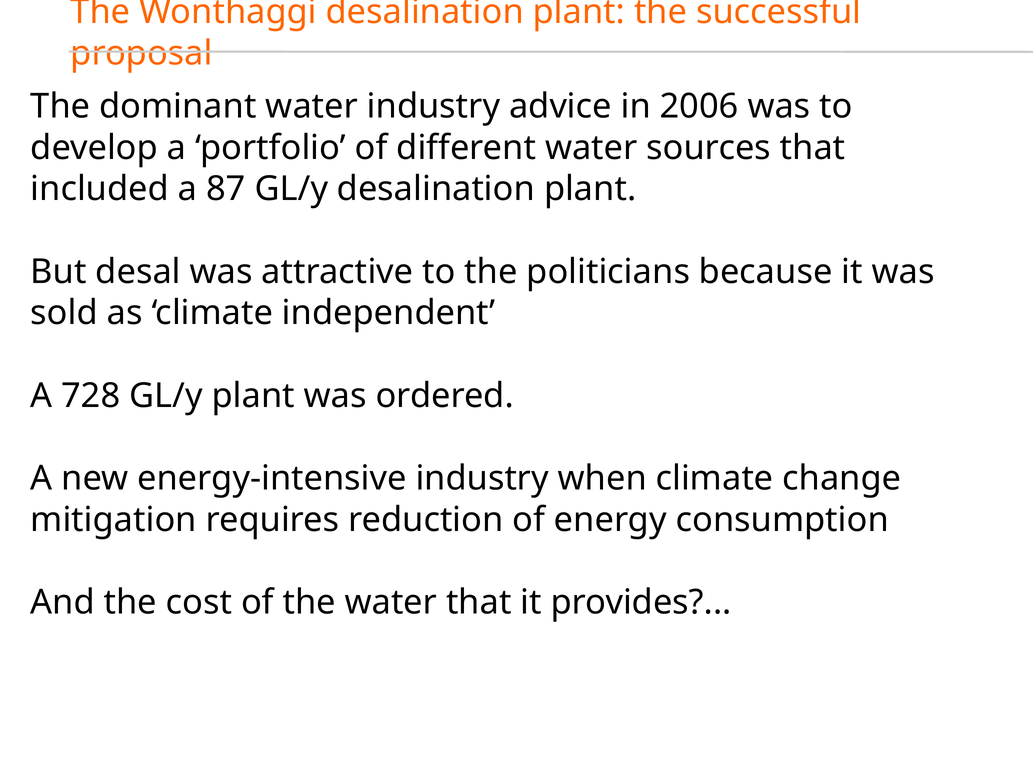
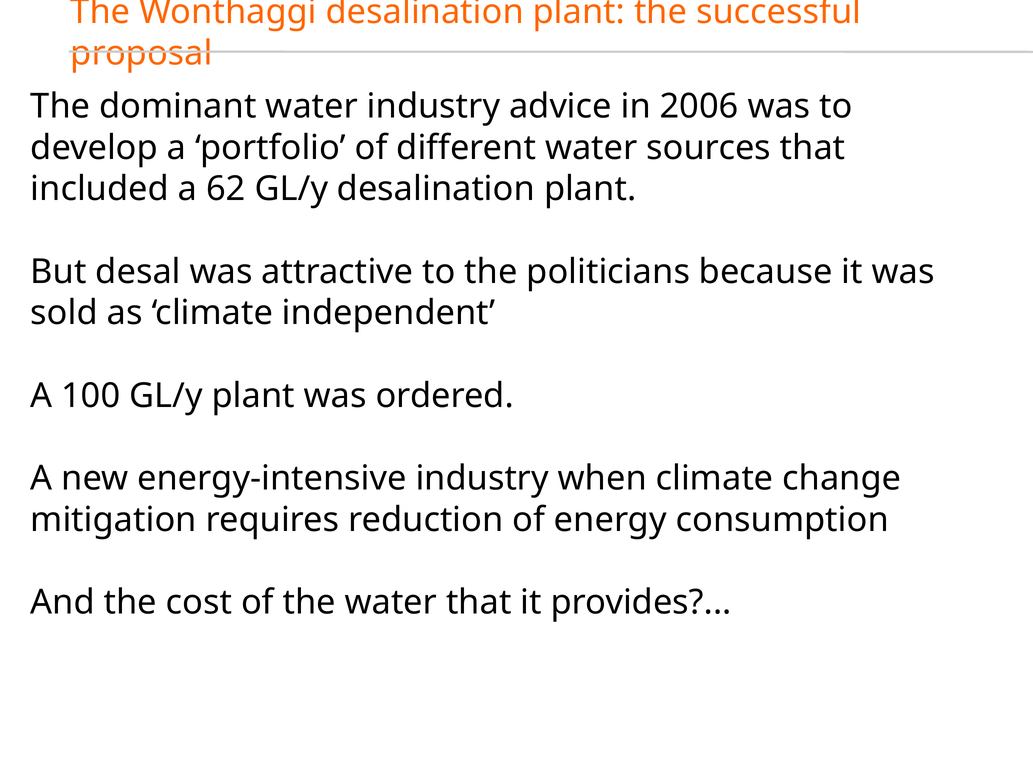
87: 87 -> 62
728: 728 -> 100
